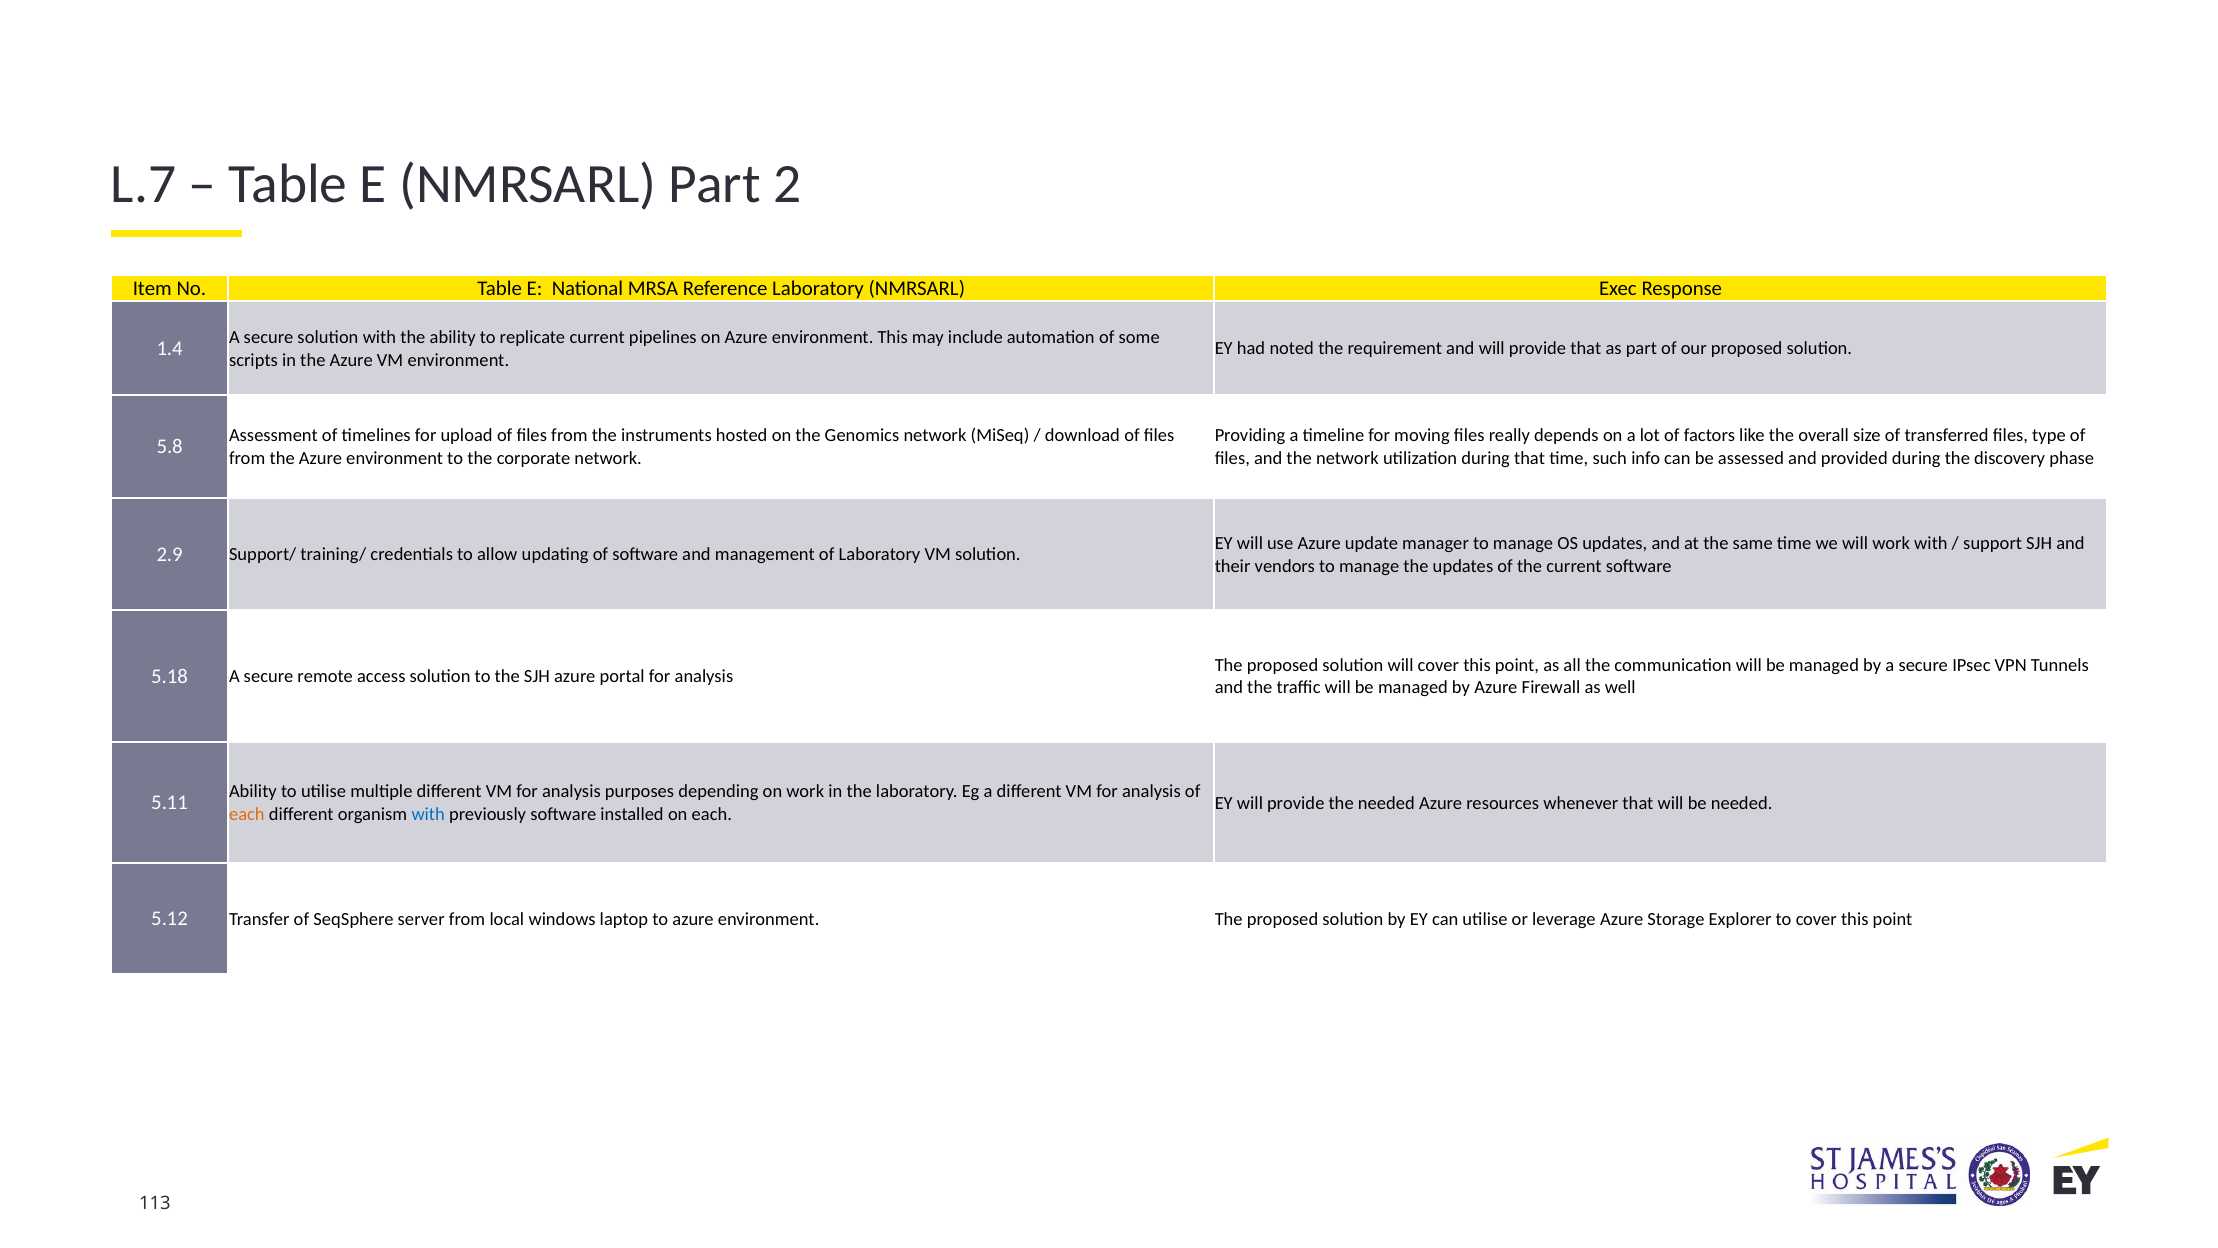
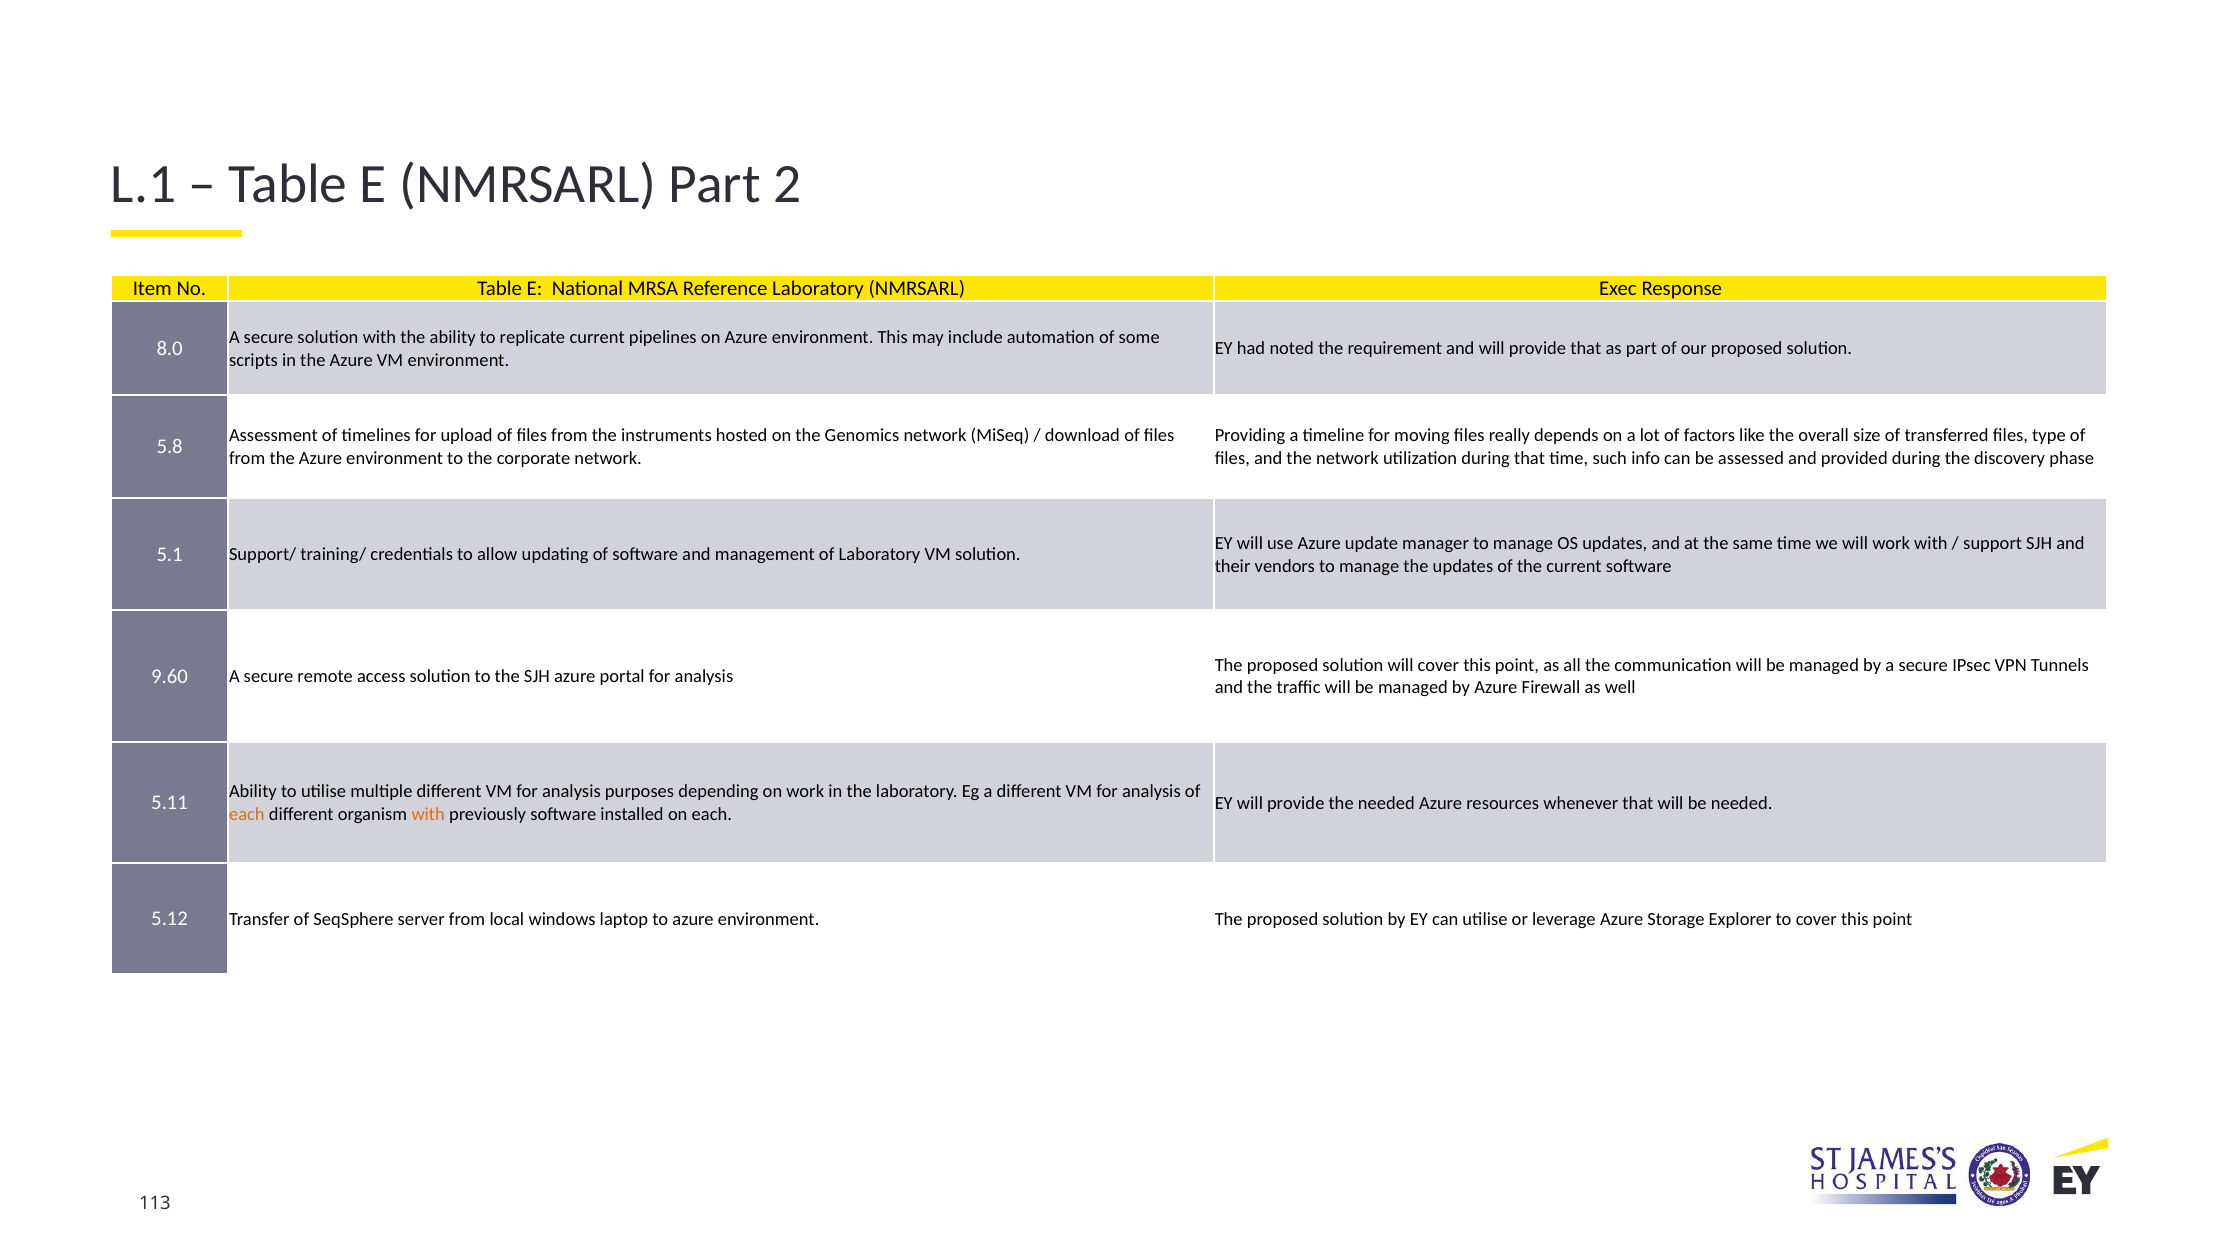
L.7: L.7 -> L.1
1.4: 1.4 -> 8.0
2.9: 2.9 -> 5.1
5.18: 5.18 -> 9.60
with at (428, 814) colour: blue -> orange
